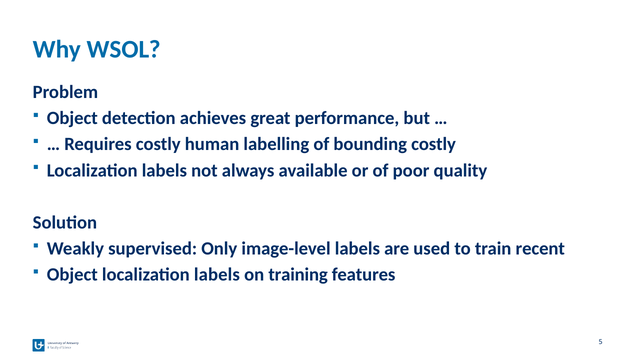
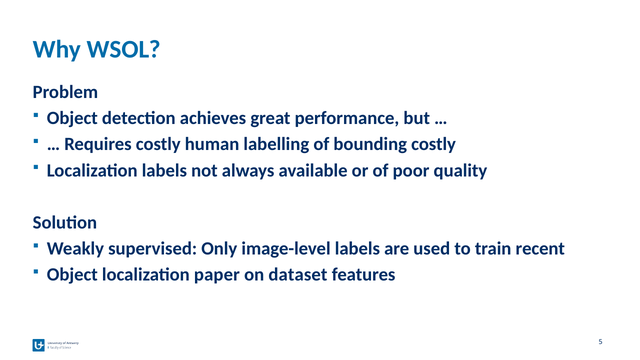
Object localization labels: labels -> paper
training: training -> dataset
